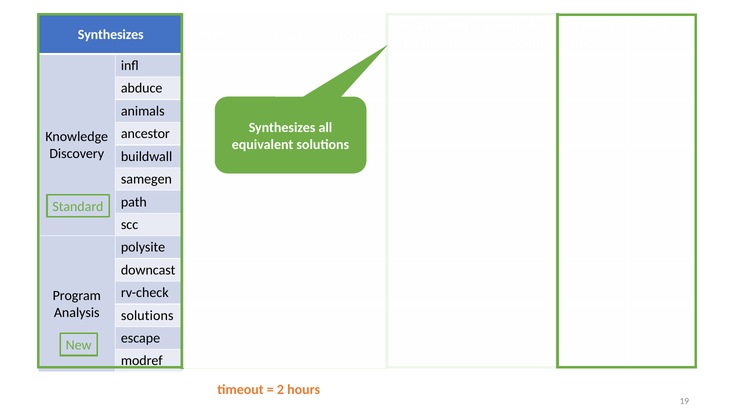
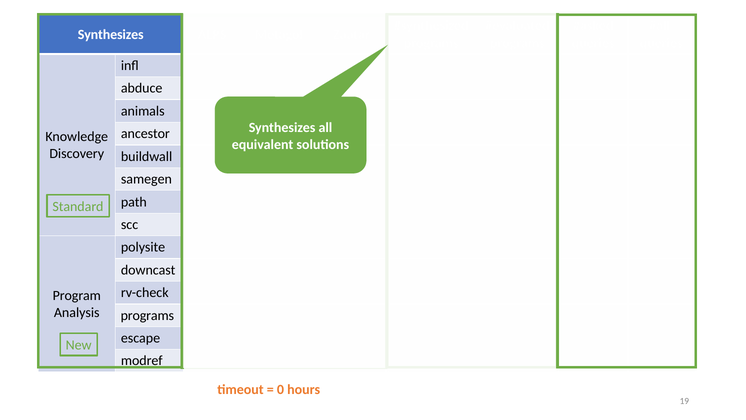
solutions at (147, 315): solutions -> programs
2 at (281, 389): 2 -> 0
